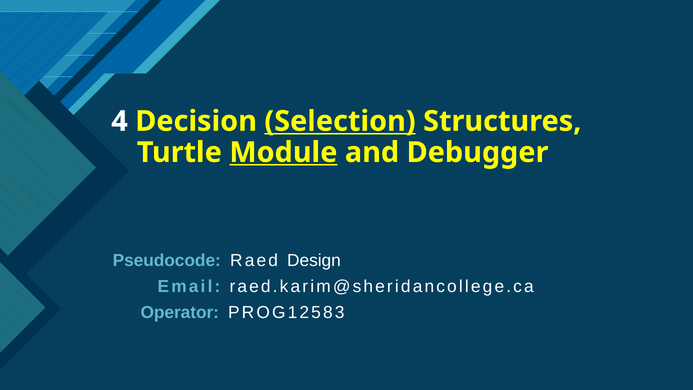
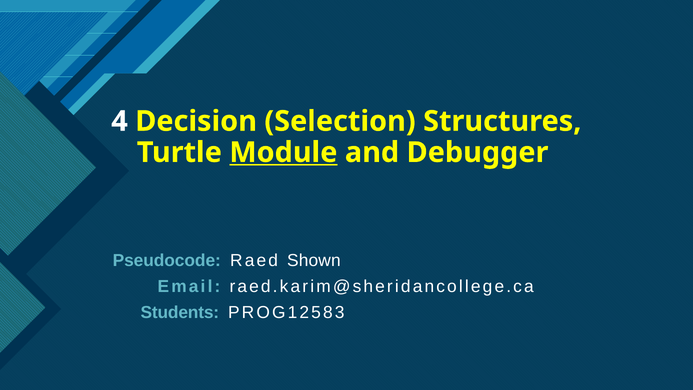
Selection underline: present -> none
Design: Design -> Shown
Operator: Operator -> Students
